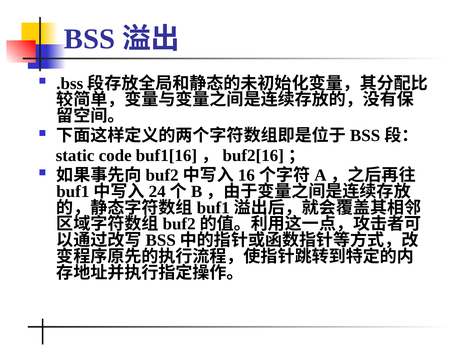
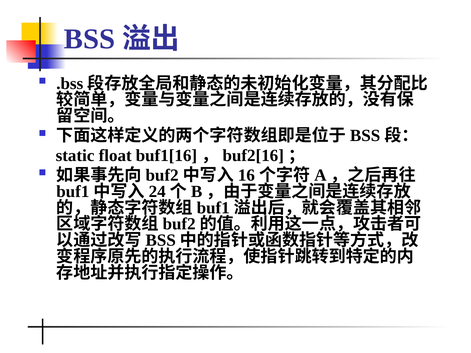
code: code -> float
